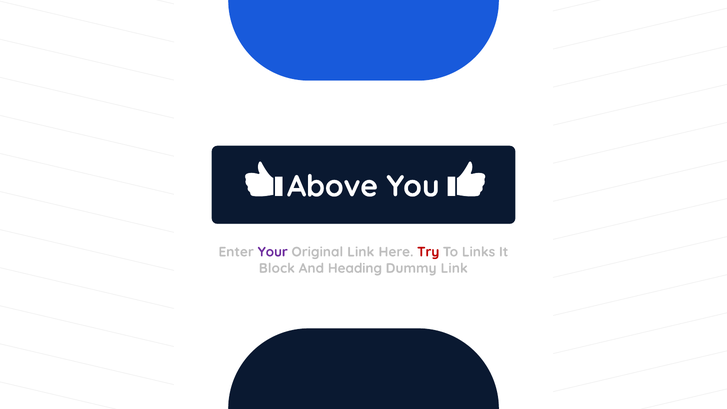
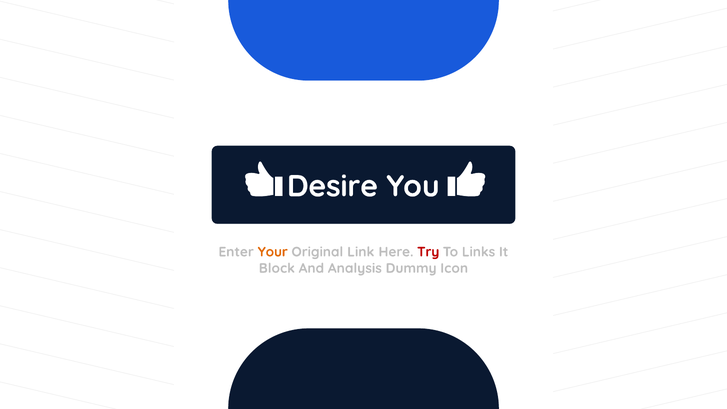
Above: Above -> Desire
Your colour: purple -> orange
Heading: Heading -> Analysis
Dummy Link: Link -> Icon
